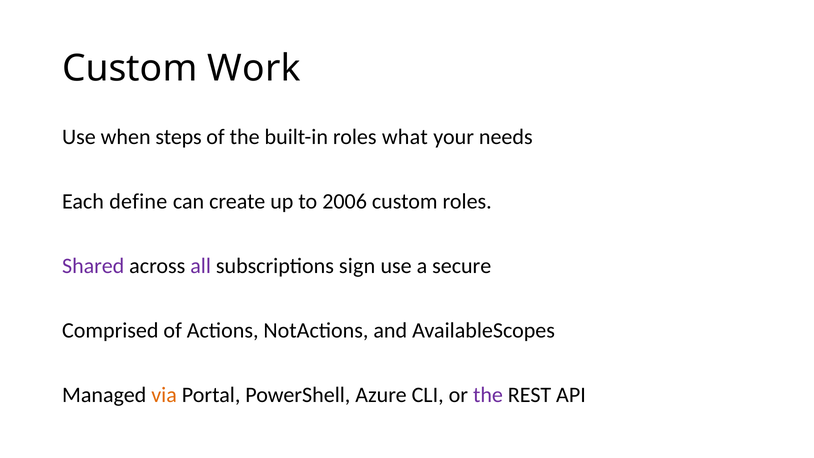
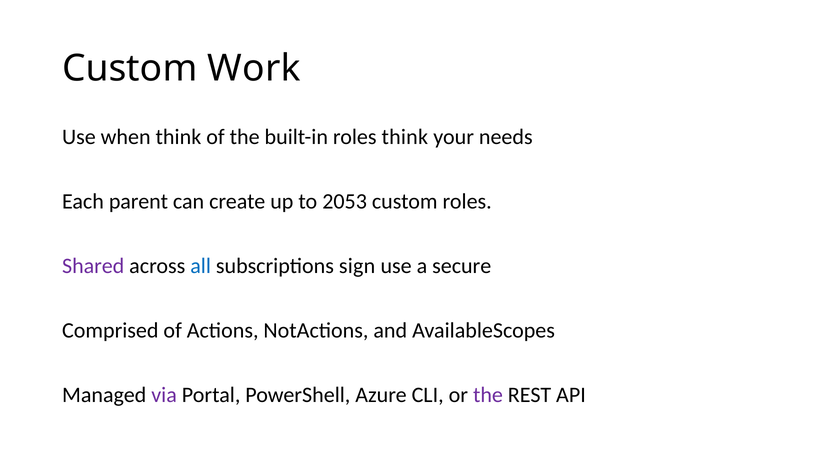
when steps: steps -> think
roles what: what -> think
define: define -> parent
2006: 2006 -> 2053
all colour: purple -> blue
via colour: orange -> purple
